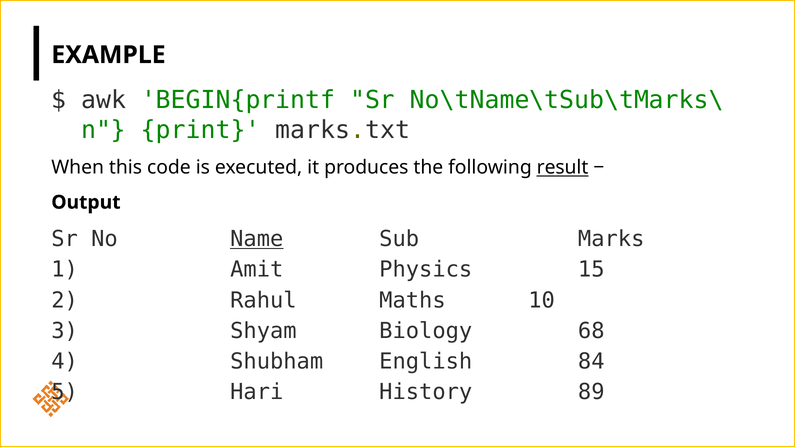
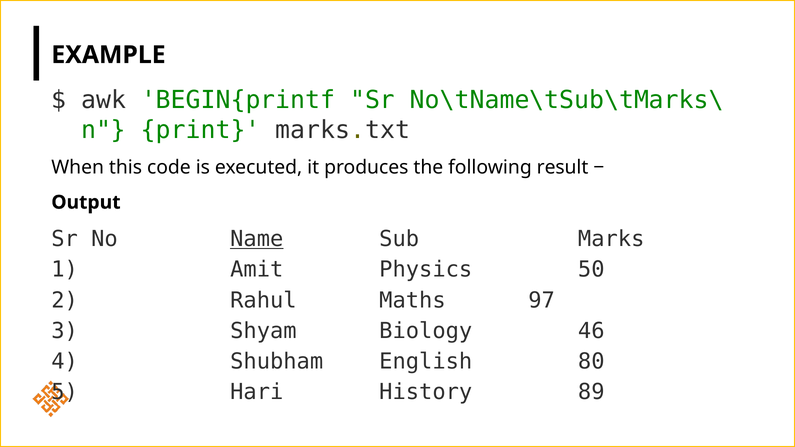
result underline: present -> none
15: 15 -> 50
10: 10 -> 97
68: 68 -> 46
84: 84 -> 80
